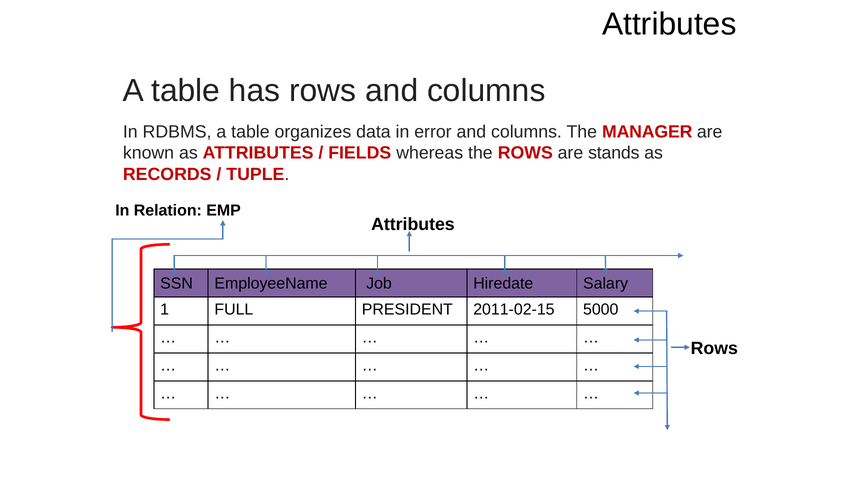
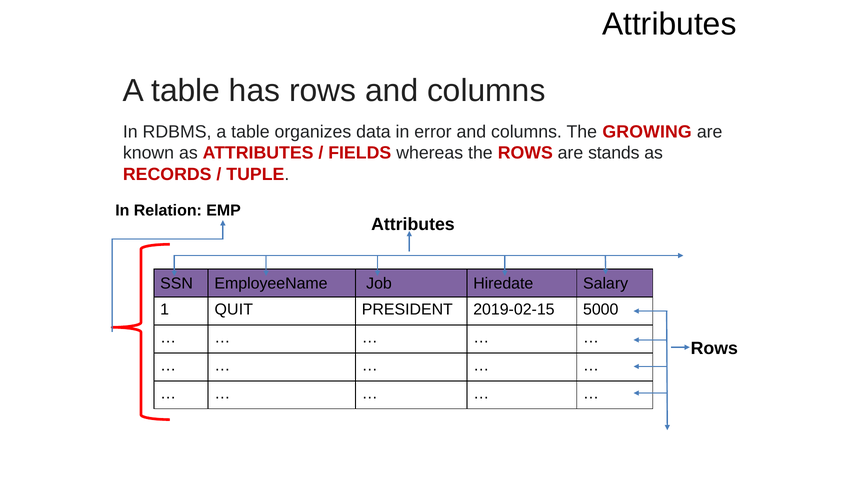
MANAGER: MANAGER -> GROWING
FULL: FULL -> QUIT
2011-02-15: 2011-02-15 -> 2019-02-15
